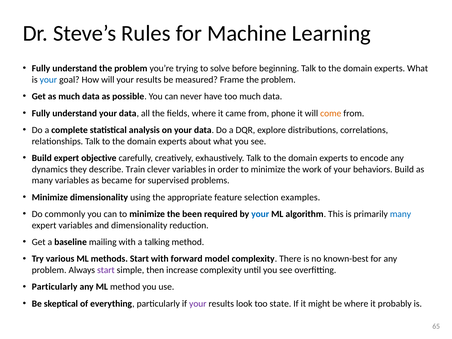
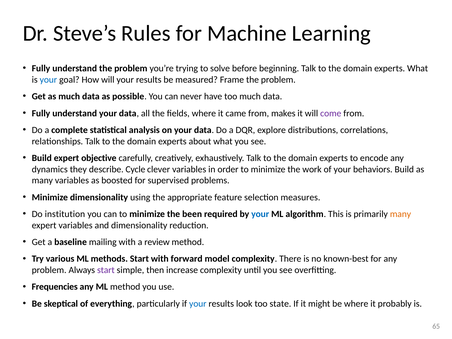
phone: phone -> makes
come colour: orange -> purple
Train: Train -> Cycle
became: became -> boosted
examples: examples -> measures
commonly: commonly -> institution
many at (400, 214) colour: blue -> orange
talking: talking -> review
Particularly at (55, 287): Particularly -> Frequencies
your at (198, 304) colour: purple -> blue
